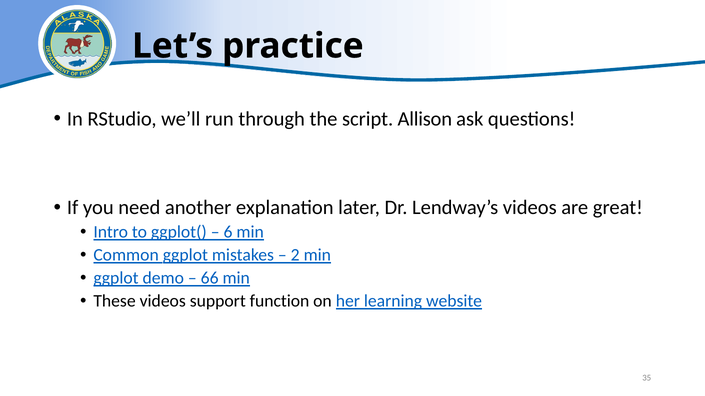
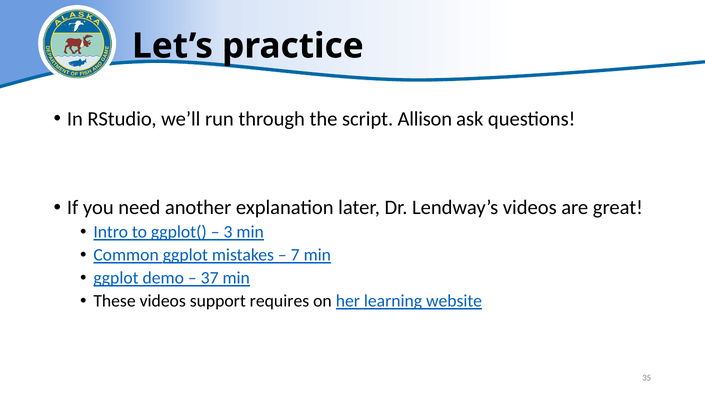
6: 6 -> 3
2: 2 -> 7
66: 66 -> 37
function: function -> requires
